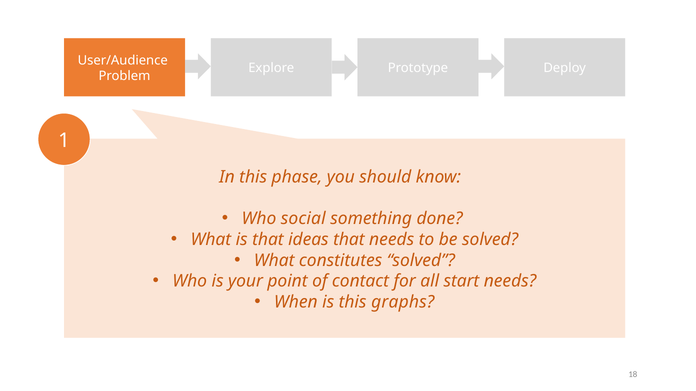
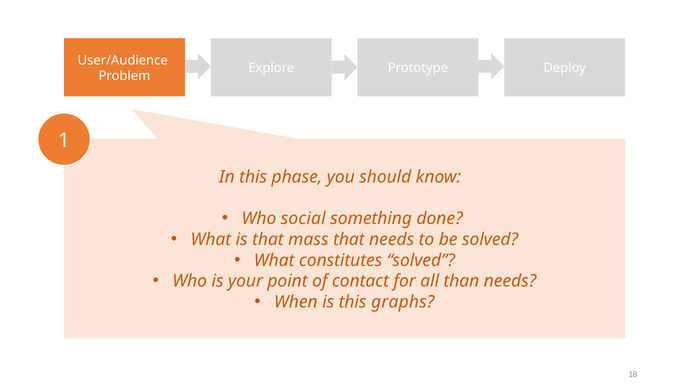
ideas: ideas -> mass
start: start -> than
